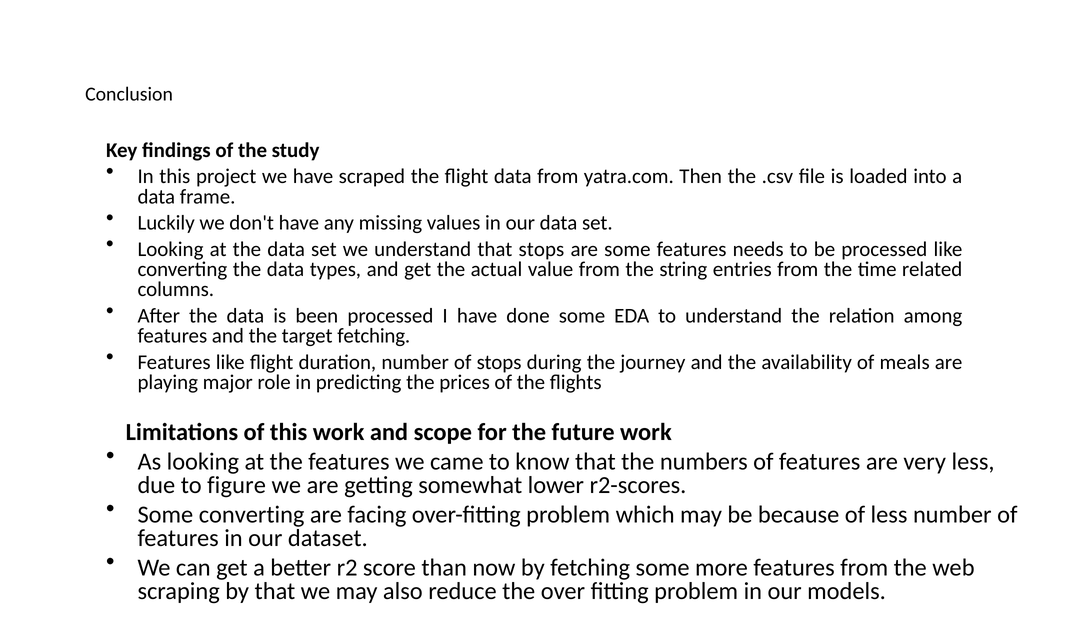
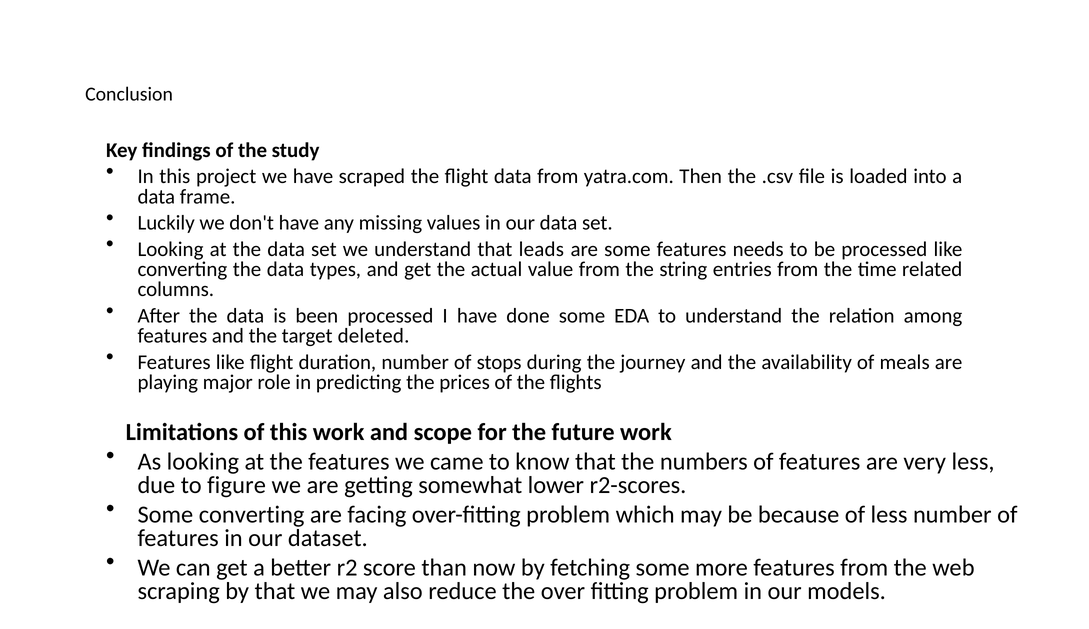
that stops: stops -> leads
target fetching: fetching -> deleted
